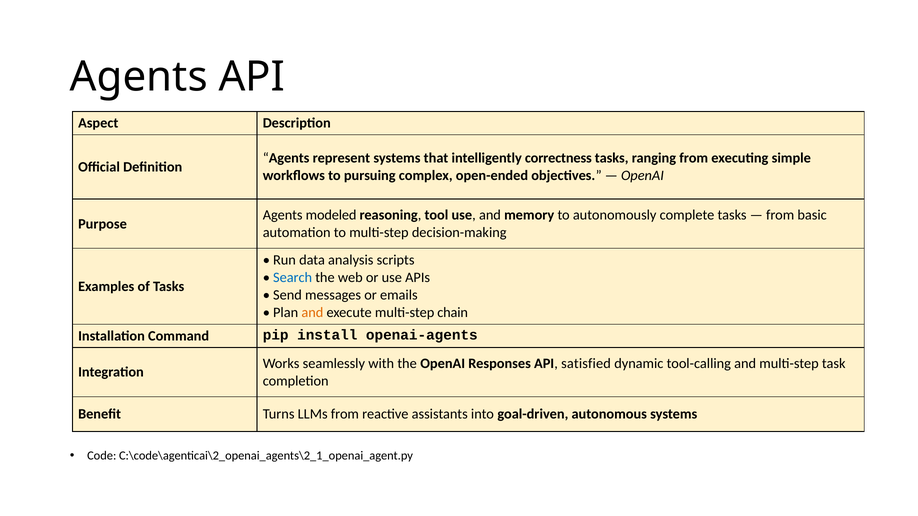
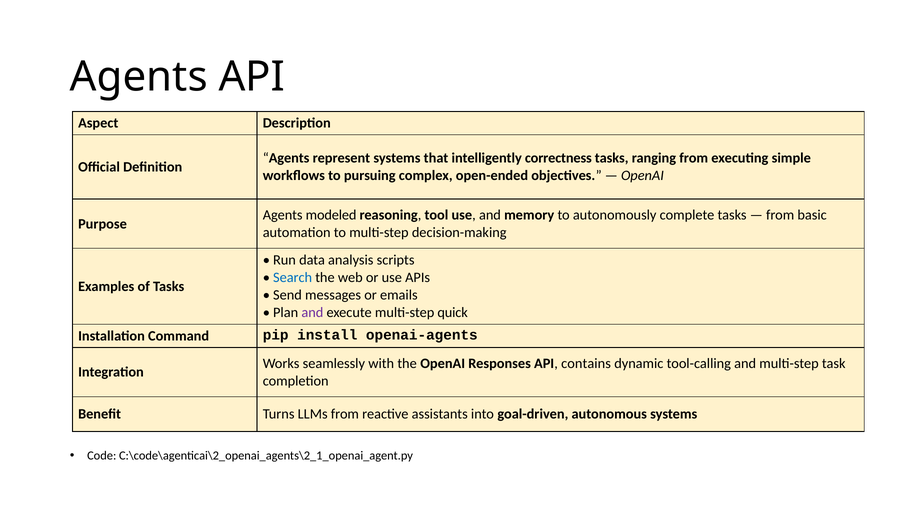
and at (312, 313) colour: orange -> purple
chain: chain -> quick
satisfied: satisfied -> contains
